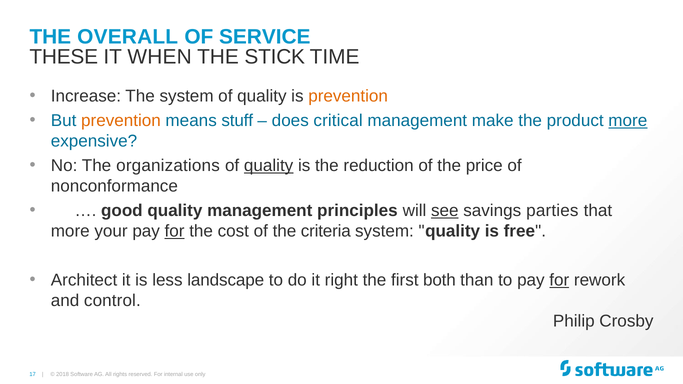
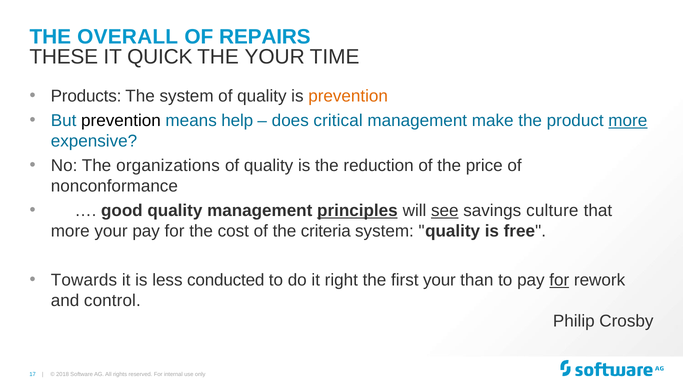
SERVICE: SERVICE -> REPAIRS
WHEN: WHEN -> QUICK
THE STICK: STICK -> YOUR
Increase: Increase -> Products
prevention at (121, 121) colour: orange -> black
stuff: stuff -> help
quality at (269, 166) underline: present -> none
principles underline: none -> present
parties: parties -> culture
for at (175, 231) underline: present -> none
Architect: Architect -> Towards
landscape: landscape -> conducted
first both: both -> your
